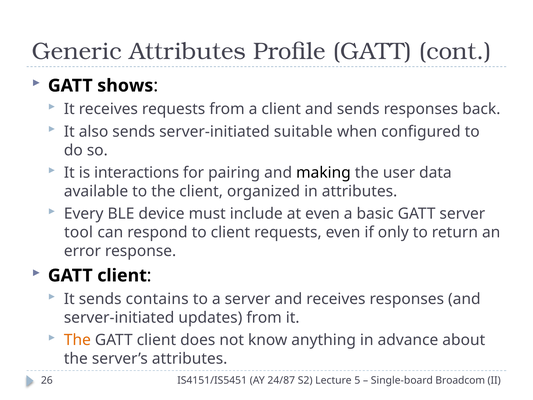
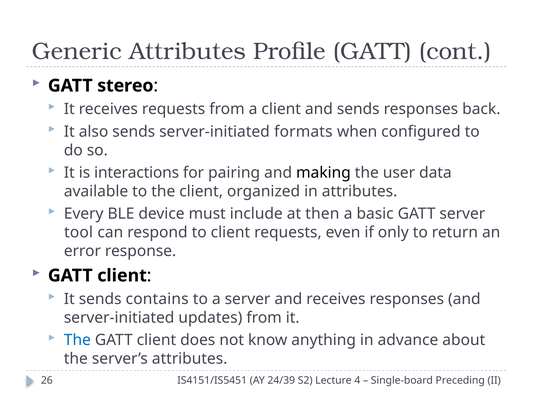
shows: shows -> stereo
suitable: suitable -> formats
at even: even -> then
The at (77, 340) colour: orange -> blue
24/87: 24/87 -> 24/39
5: 5 -> 4
Broadcom: Broadcom -> Preceding
